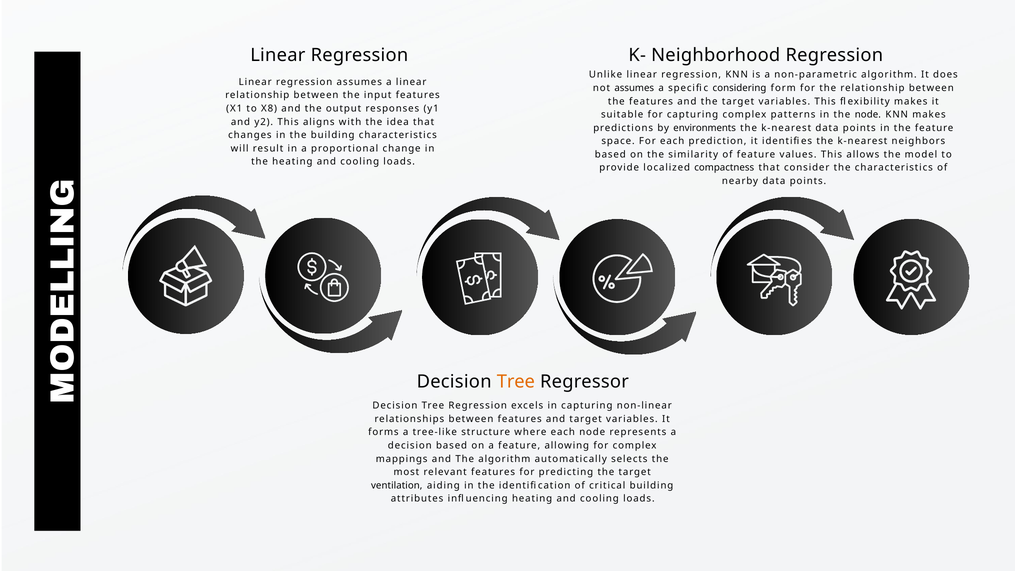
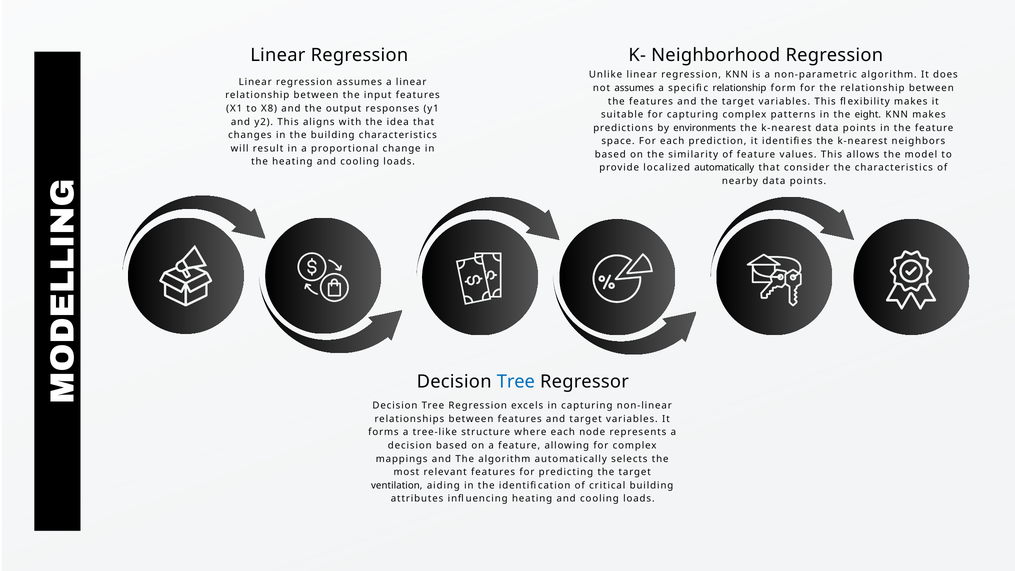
specific considering: considering -> relationship
the node: node -> eight
localized compactness: compactness -> automatically
Tree at (516, 382) colour: orange -> blue
